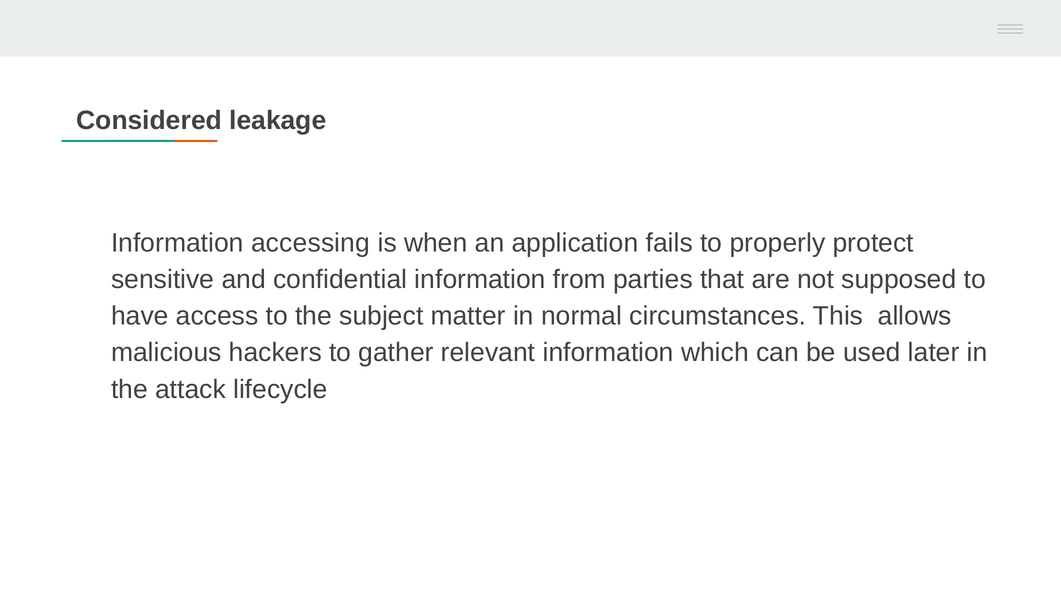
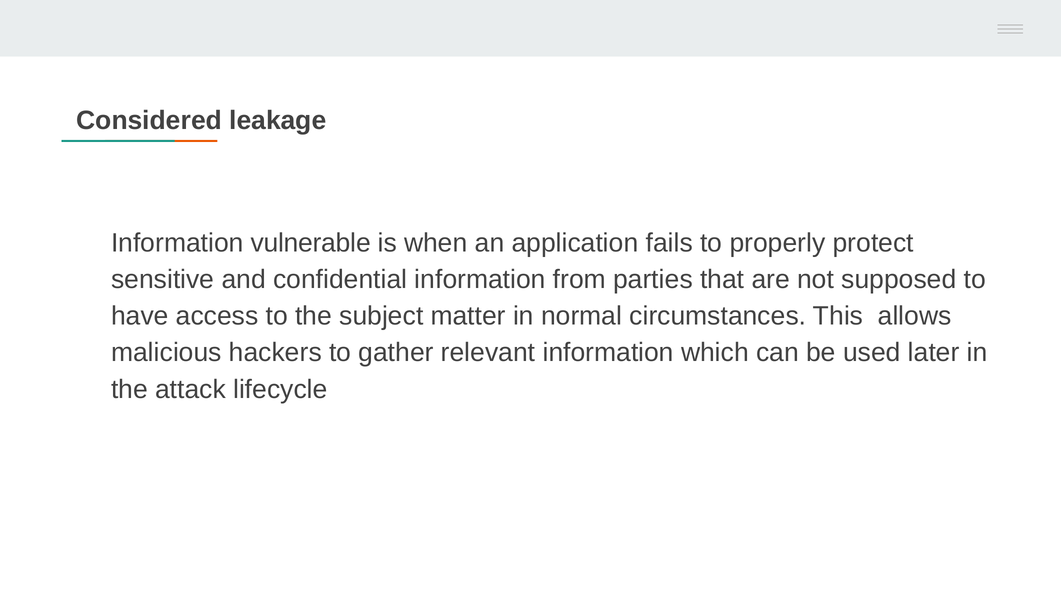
accessing: accessing -> vulnerable
